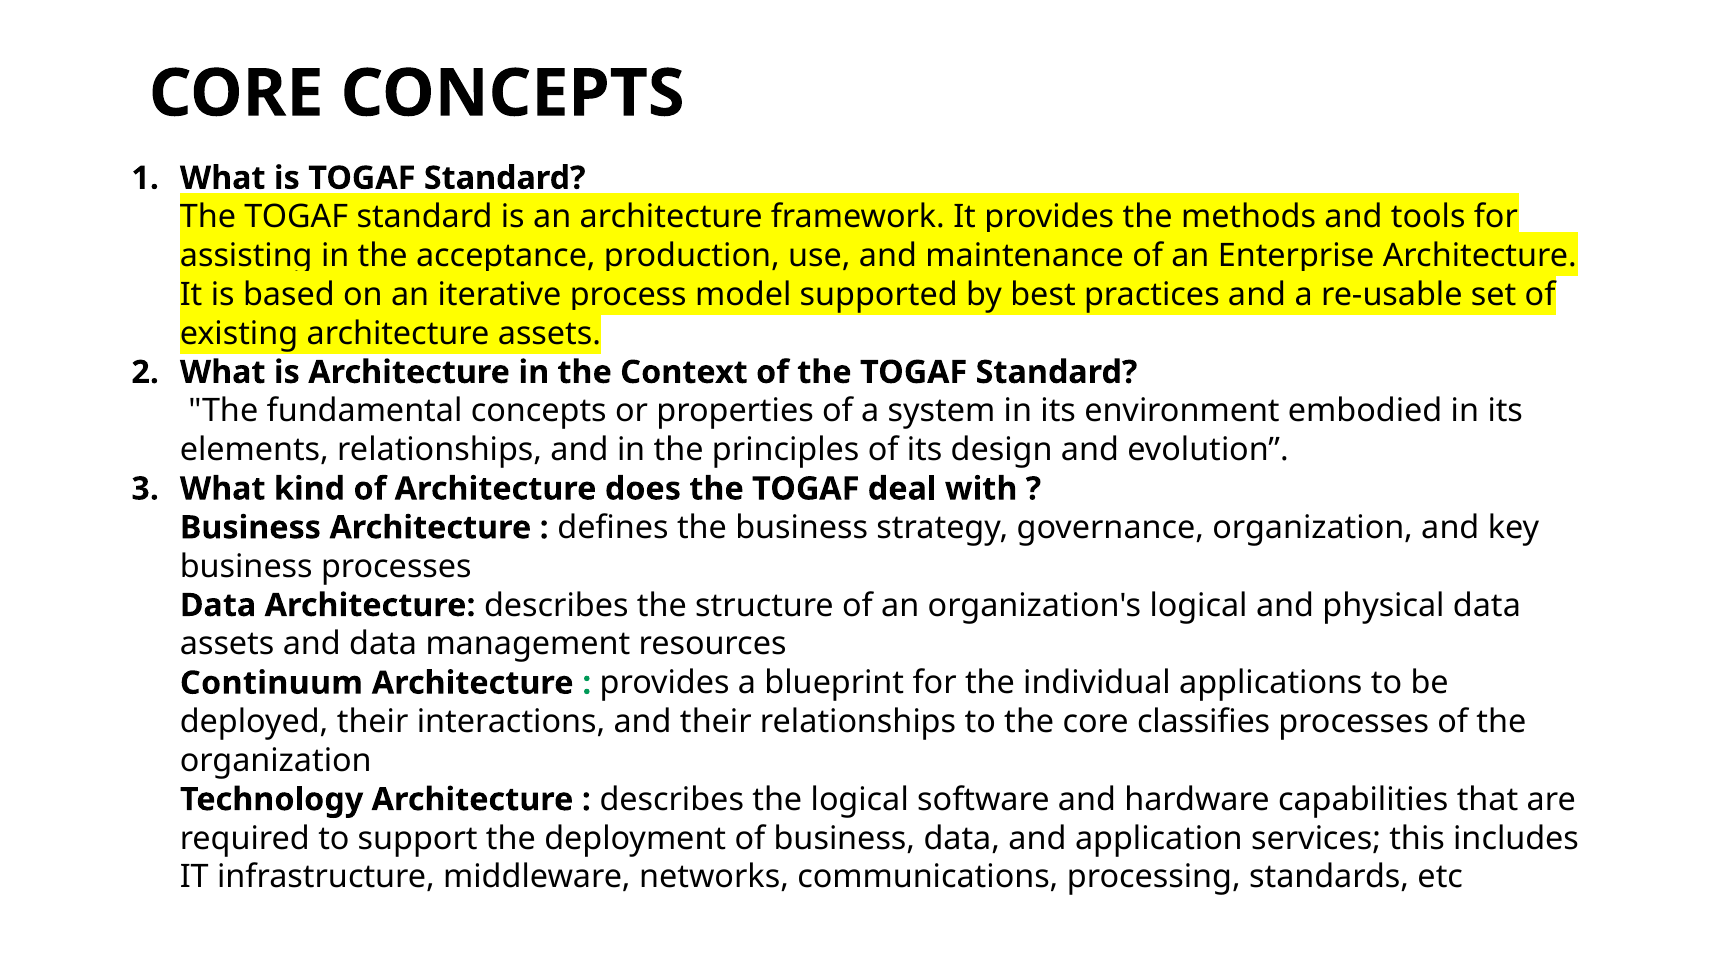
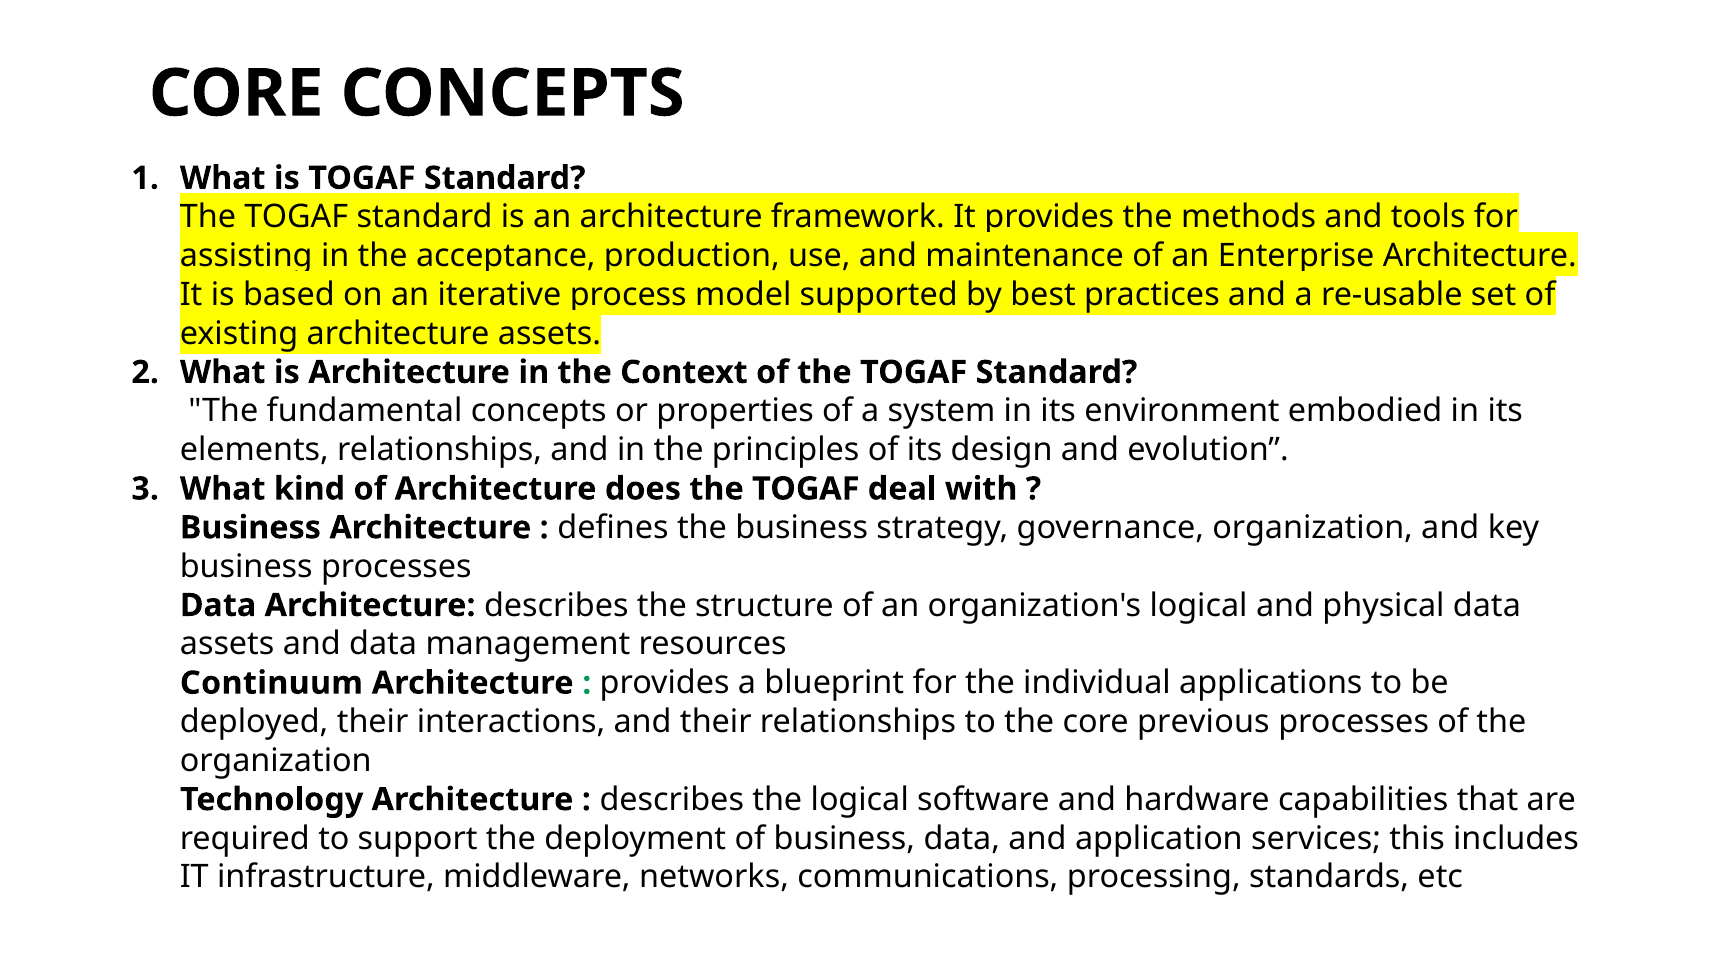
classifies: classifies -> previous
